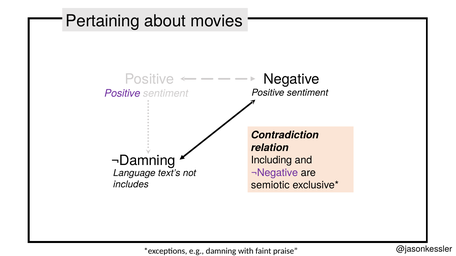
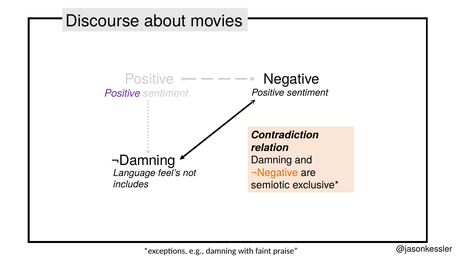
Pertaining: Pertaining -> Discourse
Including at (271, 160): Including -> Damning
¬Negative colour: purple -> orange
text’s: text’s -> feel’s
